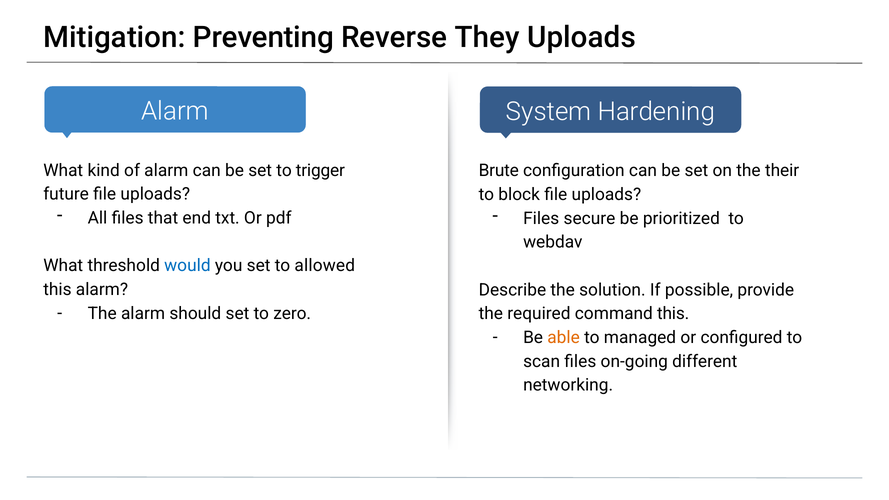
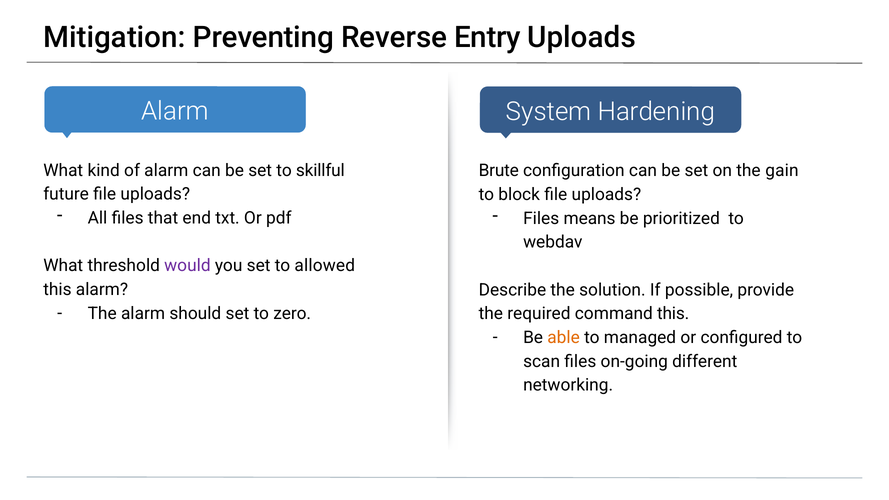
They: They -> Entry
trigger: trigger -> skillful
their: their -> gain
secure: secure -> means
would colour: blue -> purple
